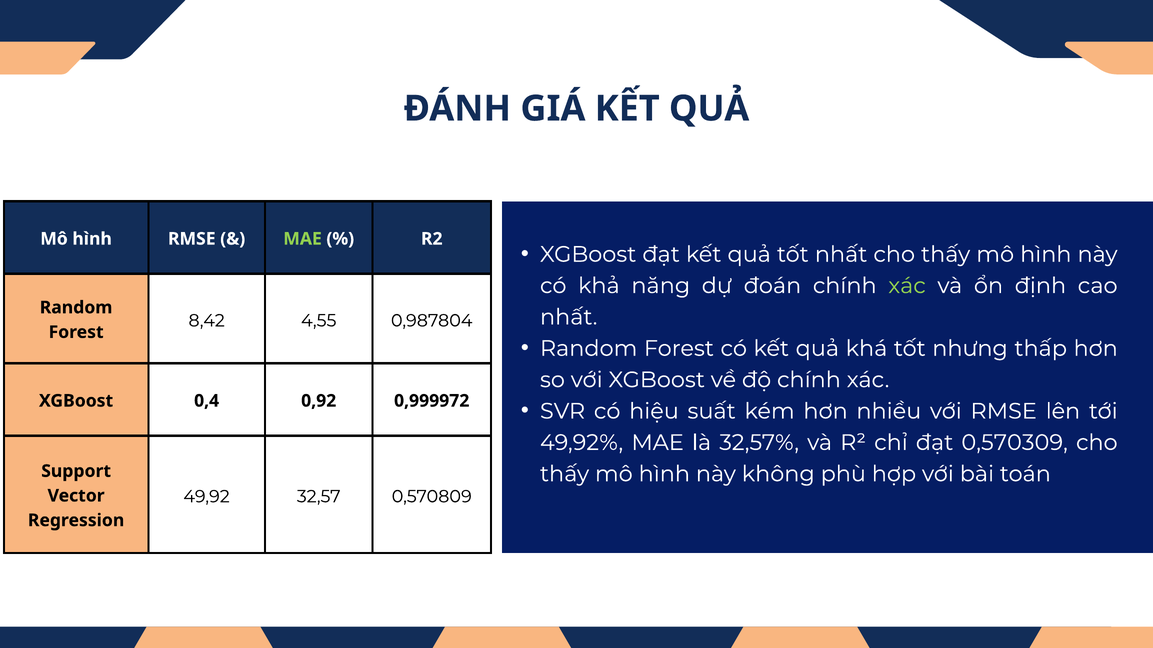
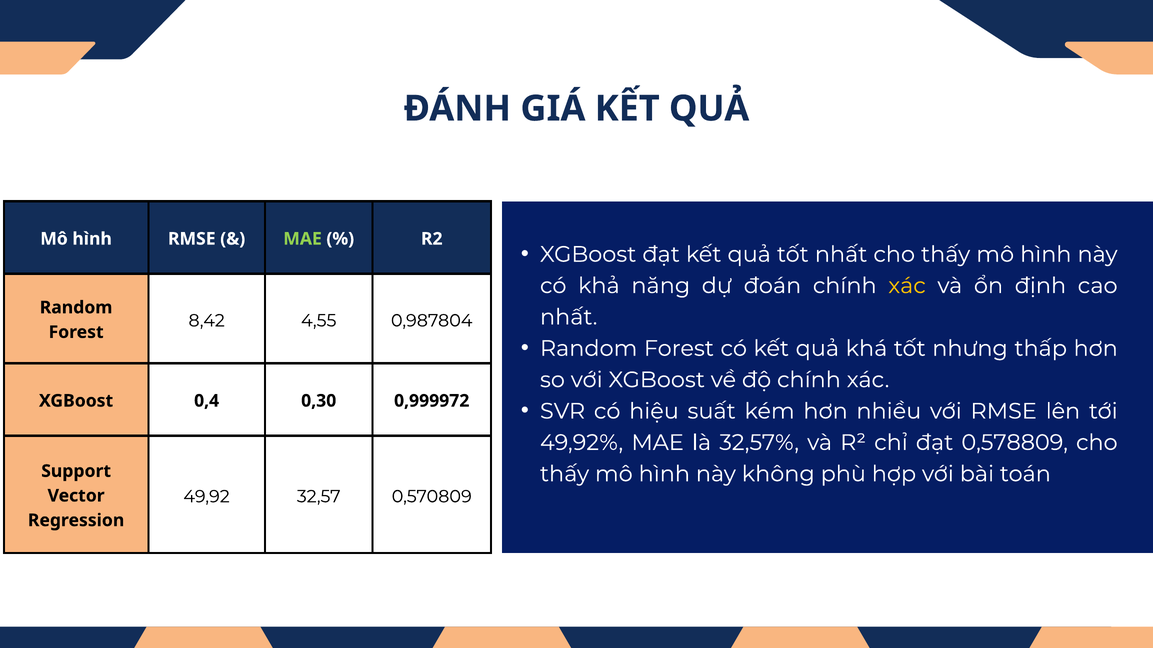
xác at (907, 286) colour: light green -> yellow
0,92: 0,92 -> 0,30
0,570309: 0,570309 -> 0,578809
